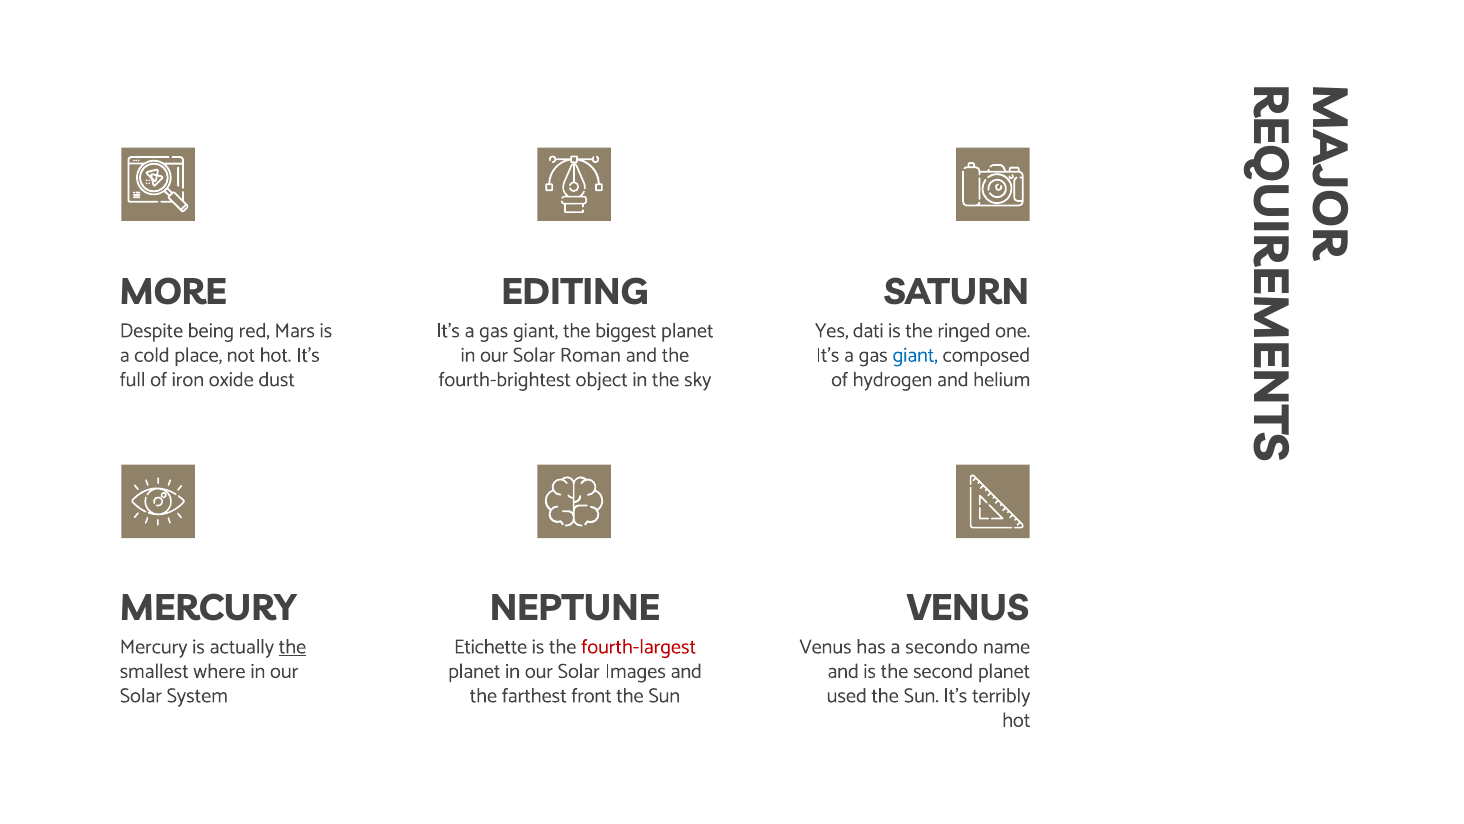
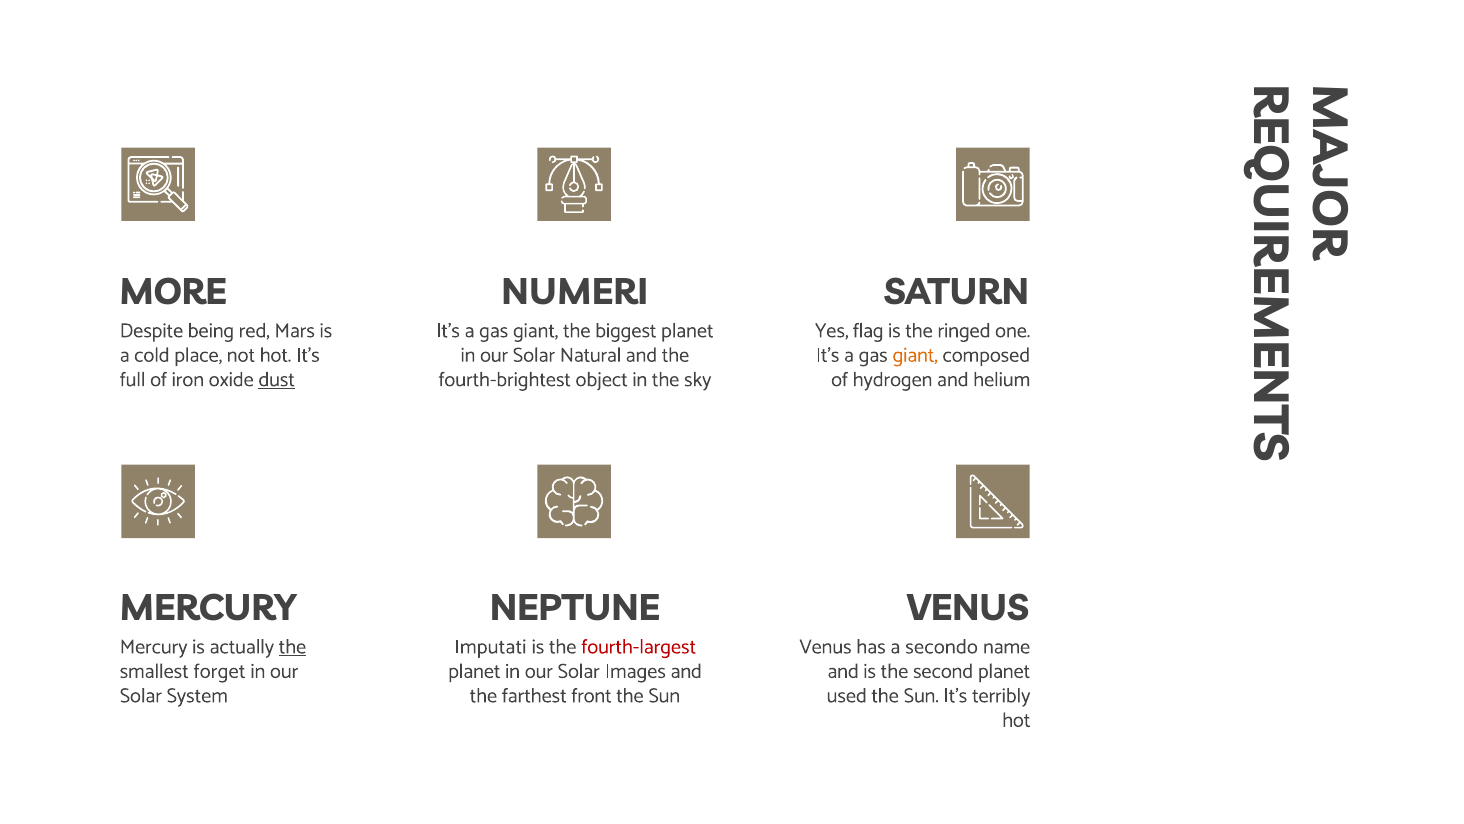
EDITING: EDITING -> NUMERI
dati: dati -> flag
Roman: Roman -> Natural
giant at (915, 355) colour: blue -> orange
dust underline: none -> present
Etichette: Etichette -> Imputati
where: where -> forget
